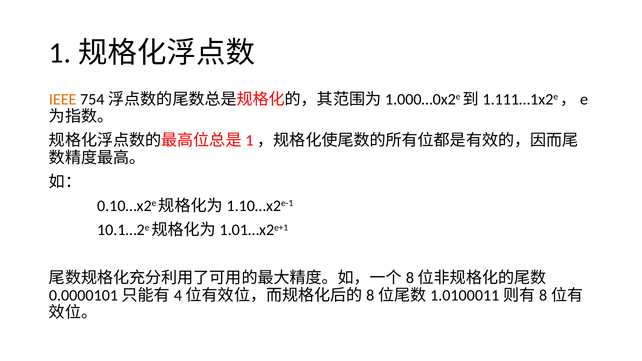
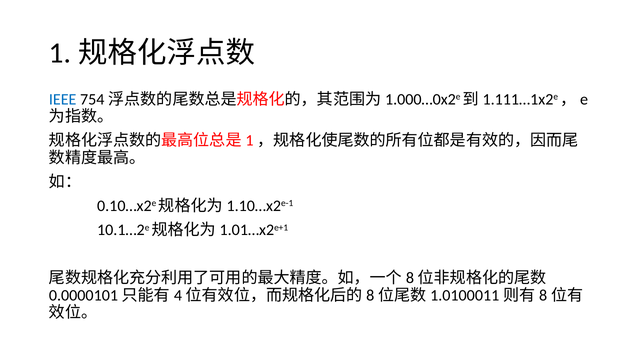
IEEE colour: orange -> blue
